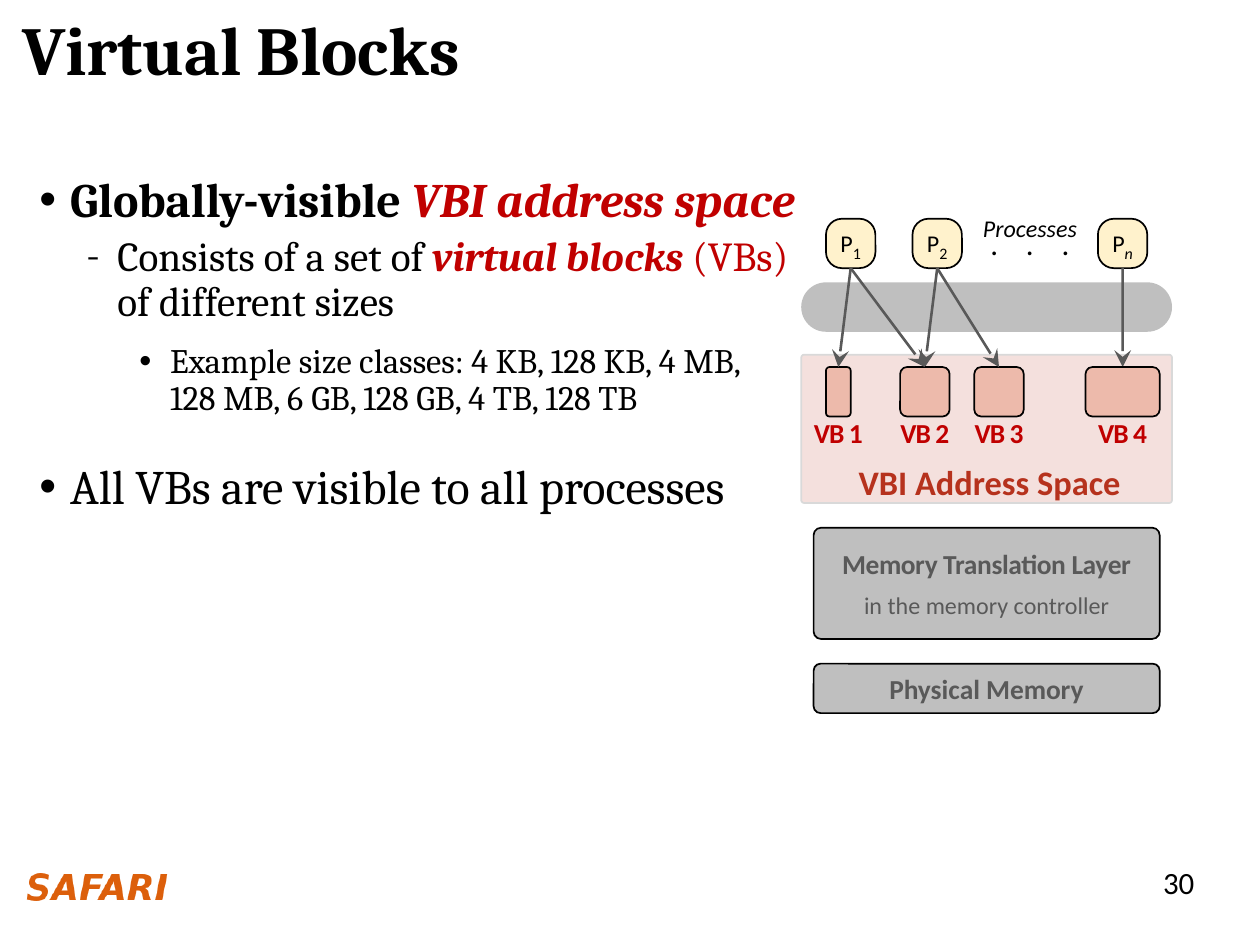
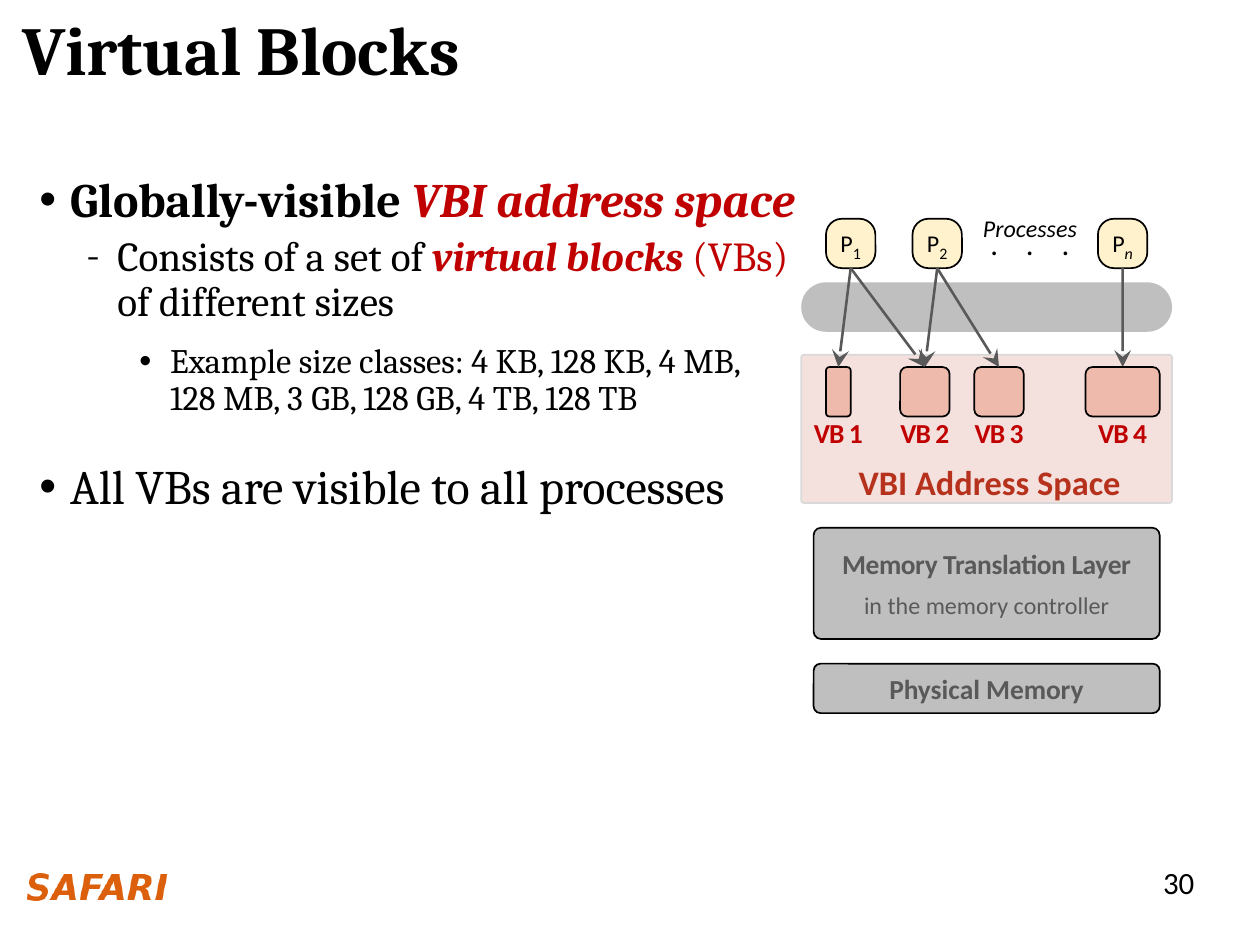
MB 6: 6 -> 3
